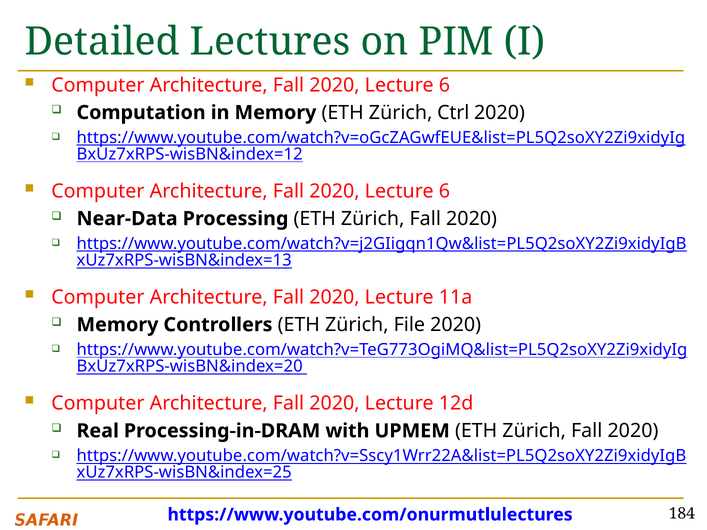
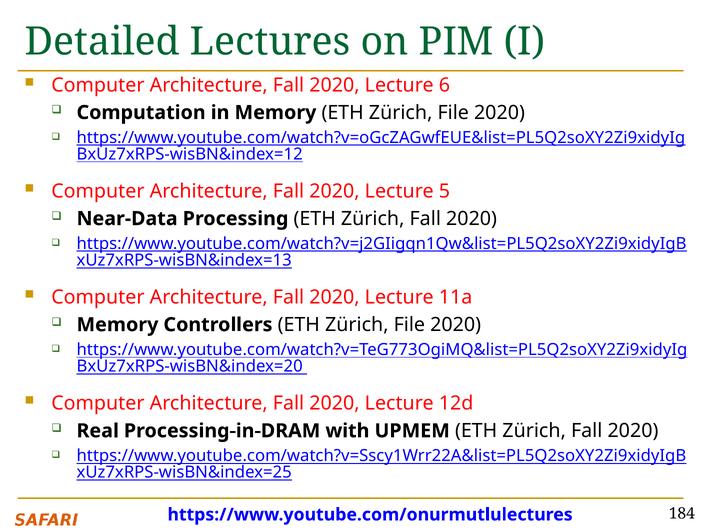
Memory ETH Zürich Ctrl: Ctrl -> File
6 at (444, 191): 6 -> 5
